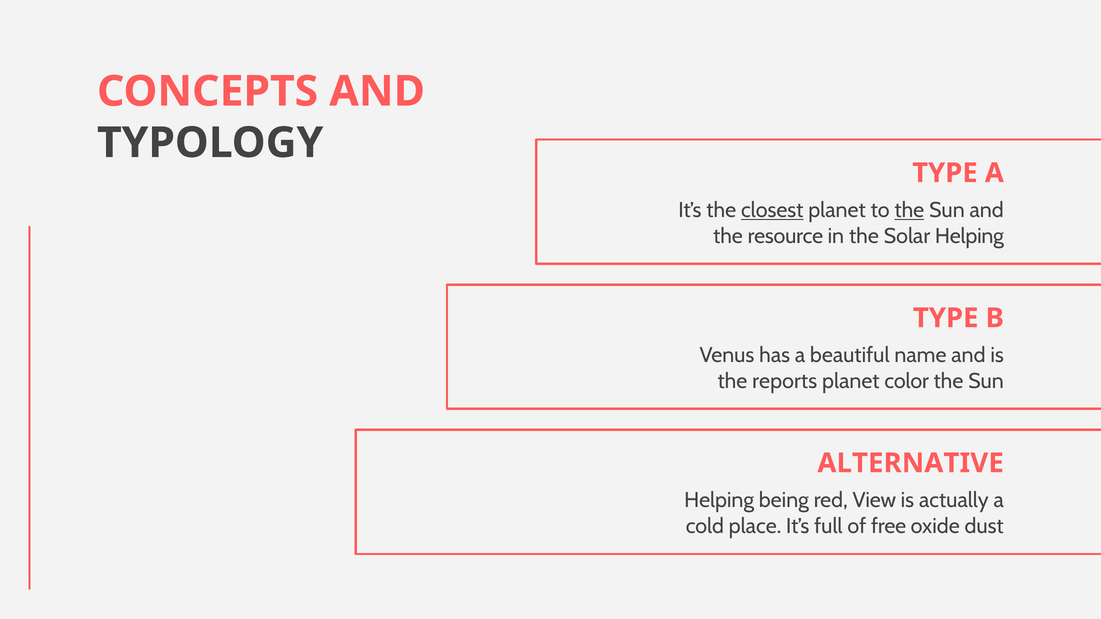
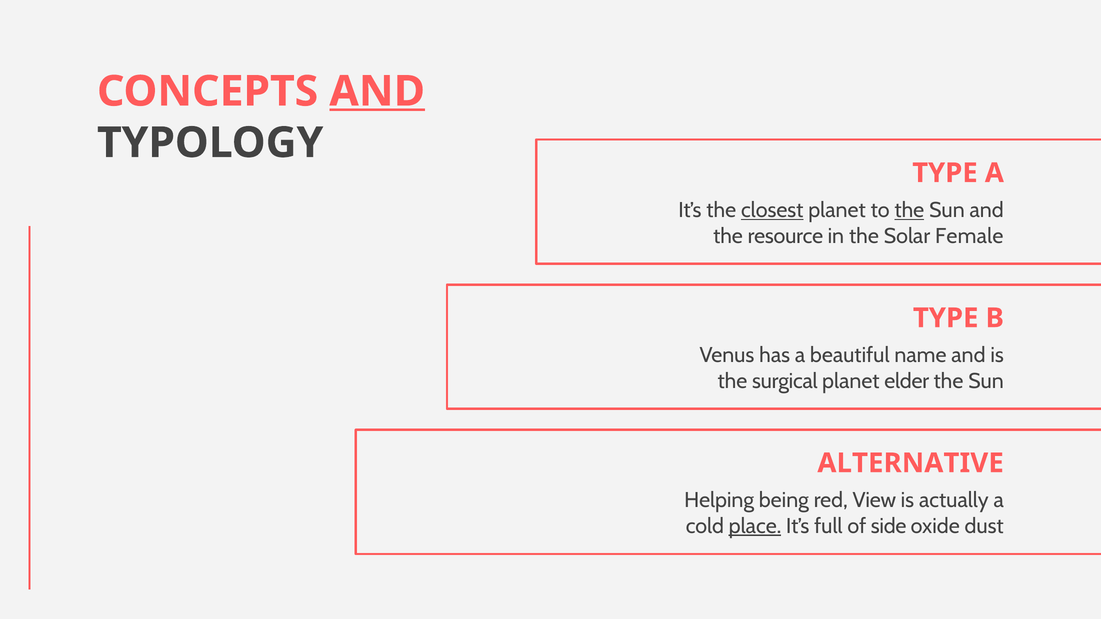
AND at (377, 92) underline: none -> present
Solar Helping: Helping -> Female
reports: reports -> surgical
color: color -> elder
place underline: none -> present
free: free -> side
